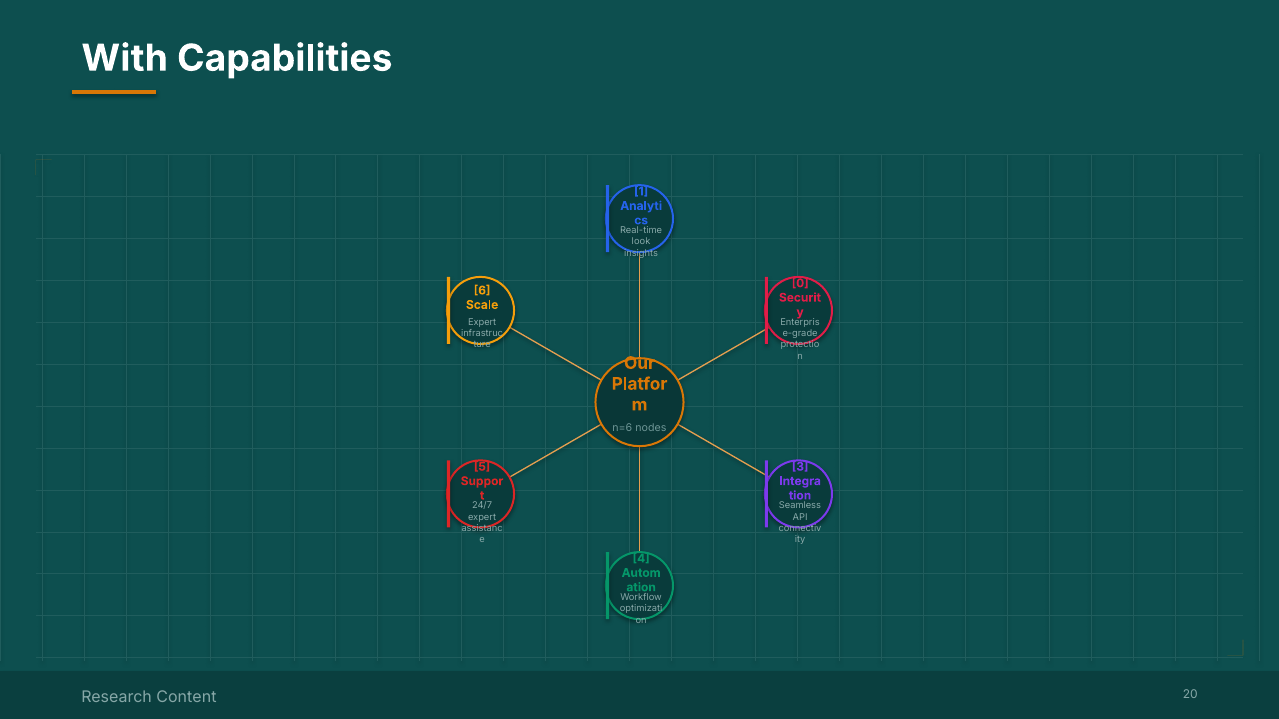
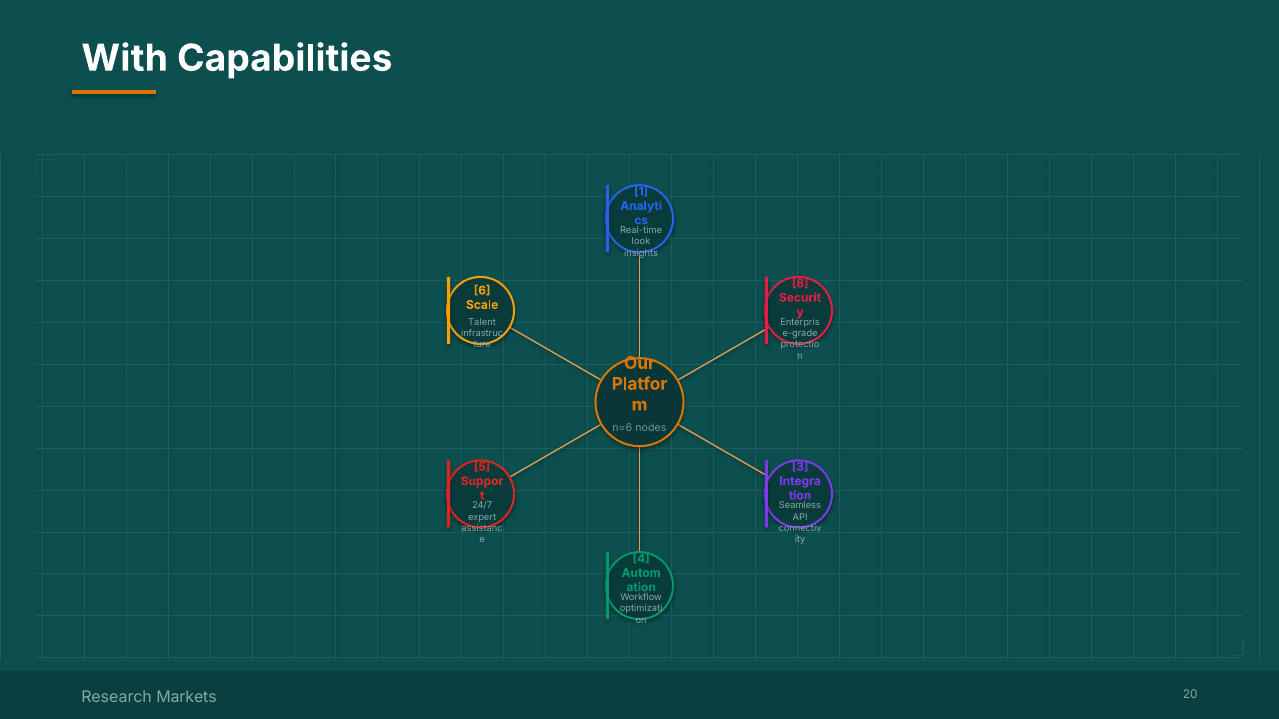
0: 0 -> 8
Expert at (482, 323): Expert -> Talent
Content: Content -> Markets
